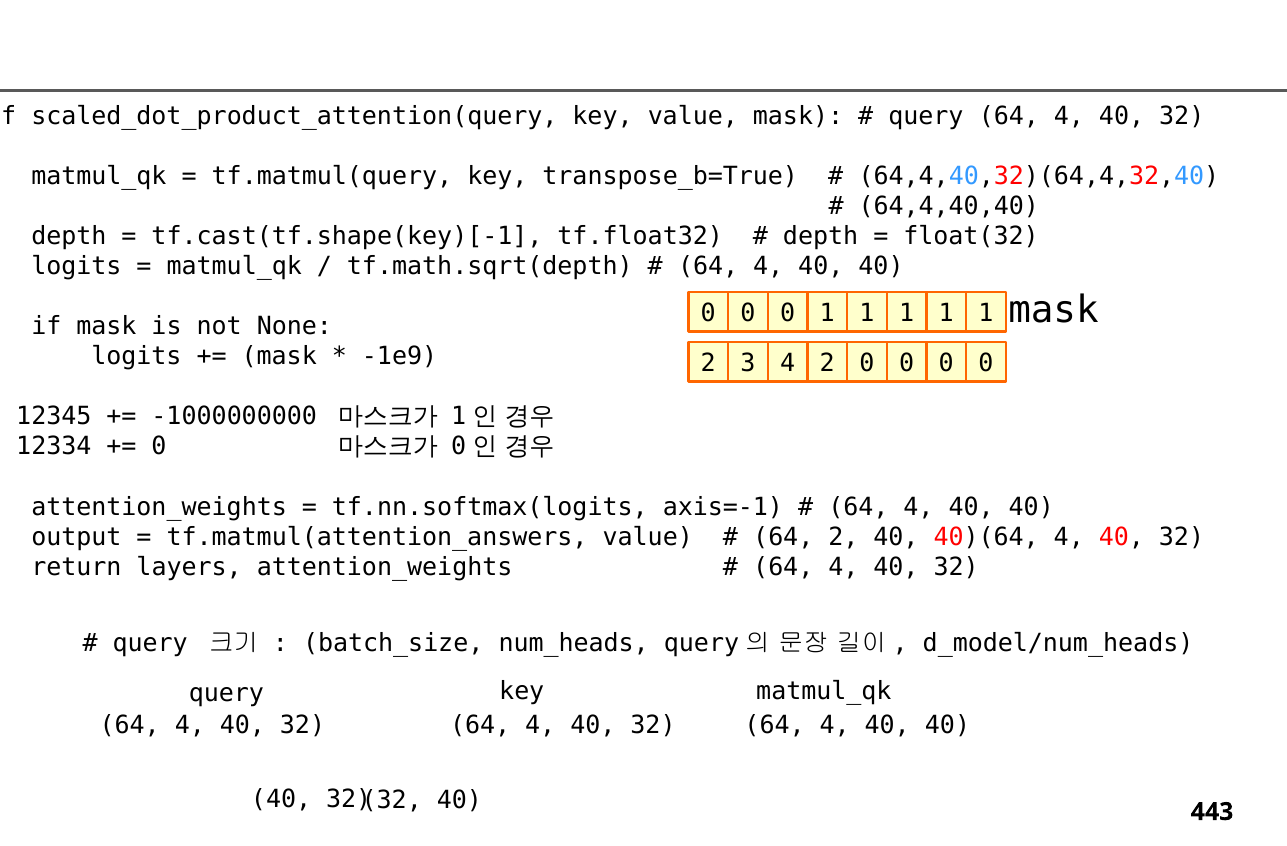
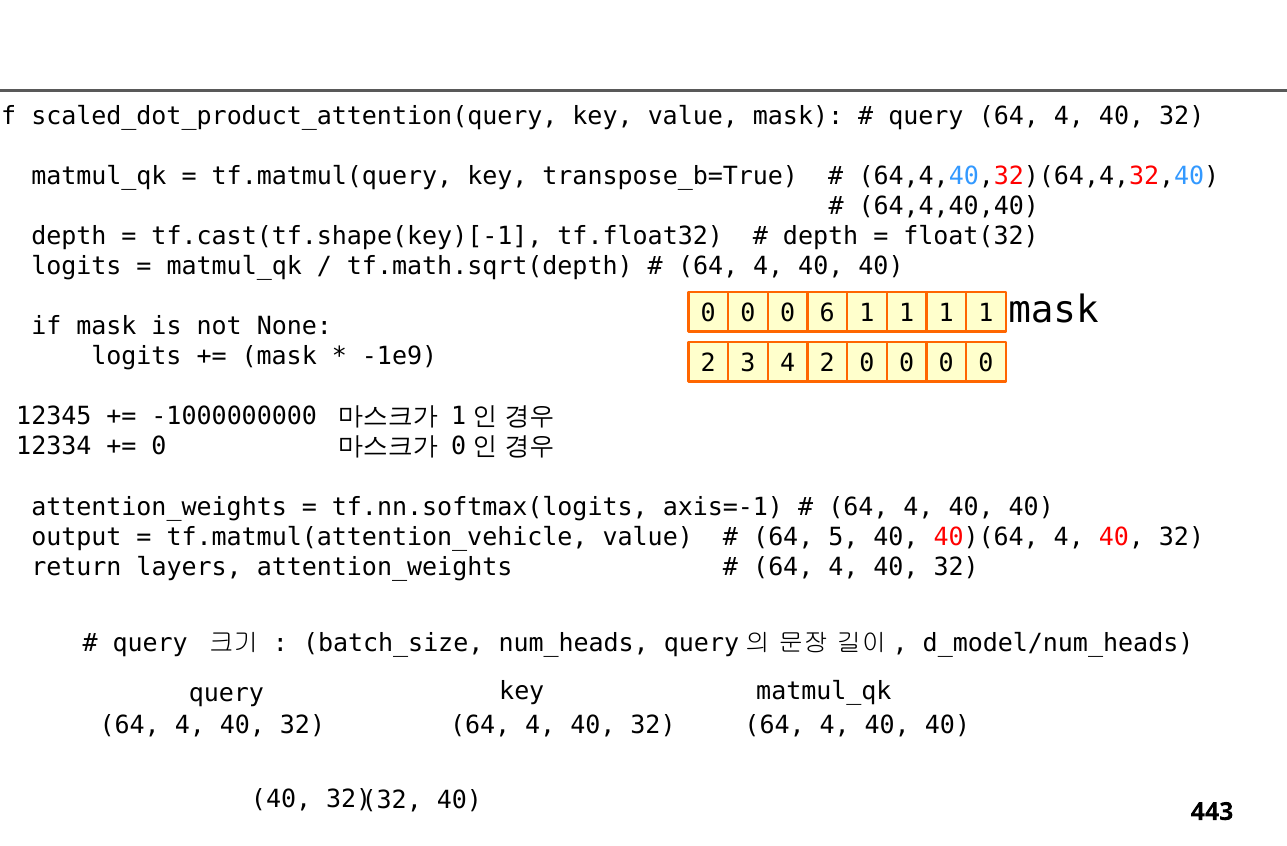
0 1: 1 -> 6
tf.matmul(attention_answers: tf.matmul(attention_answers -> tf.matmul(attention_vehicle
64 2: 2 -> 5
